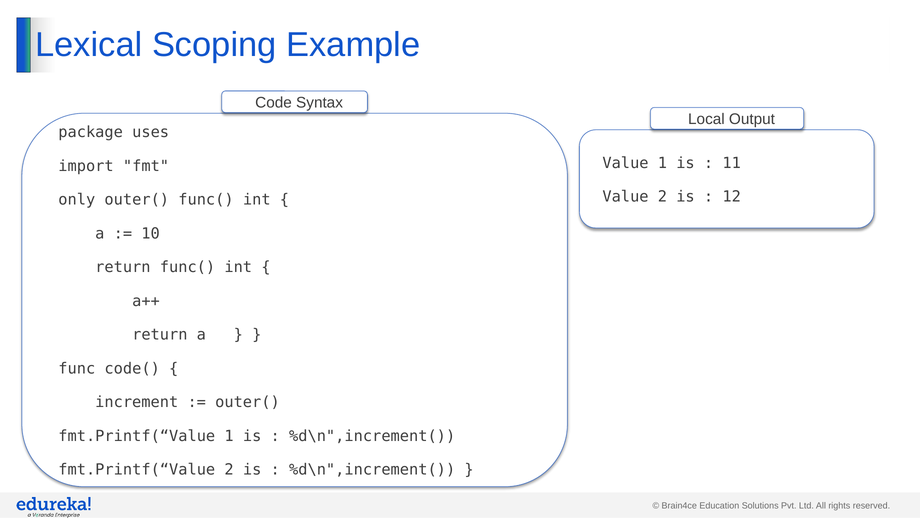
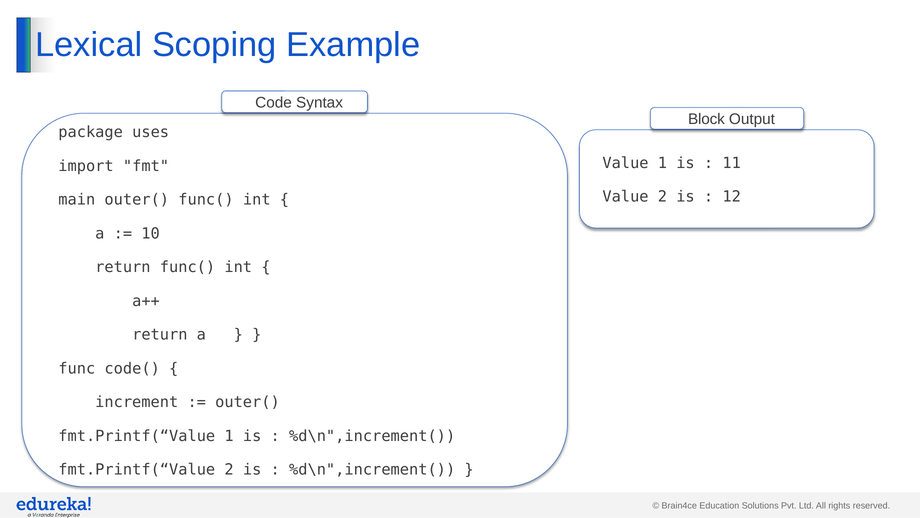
Local: Local -> Block
only: only -> main
